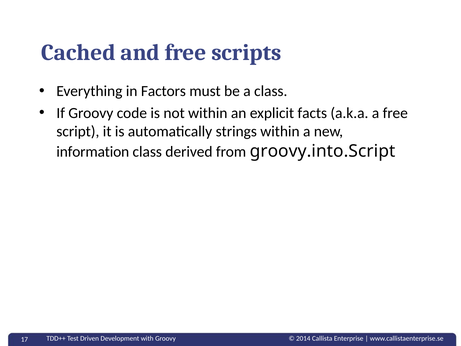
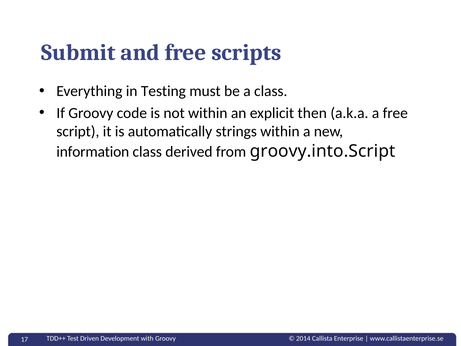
Cached: Cached -> Submit
Factors: Factors -> Testing
facts: facts -> then
